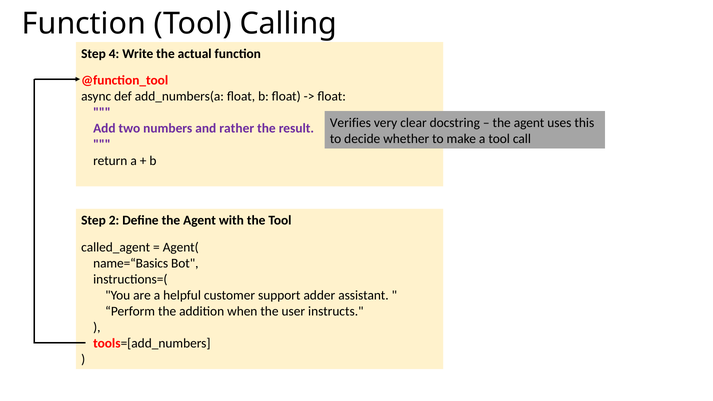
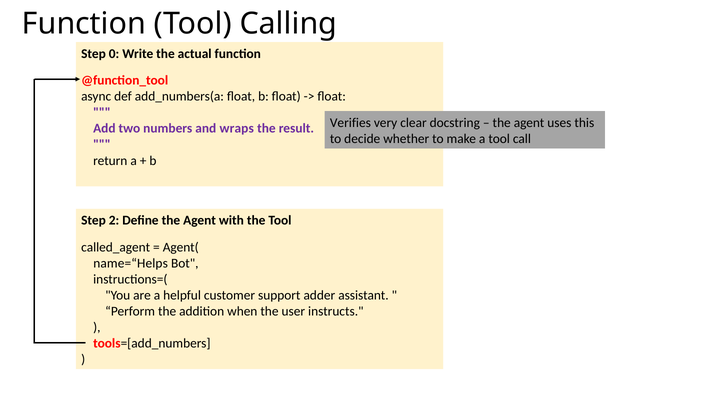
4: 4 -> 0
rather: rather -> wraps
name=“Basics: name=“Basics -> name=“Helps
